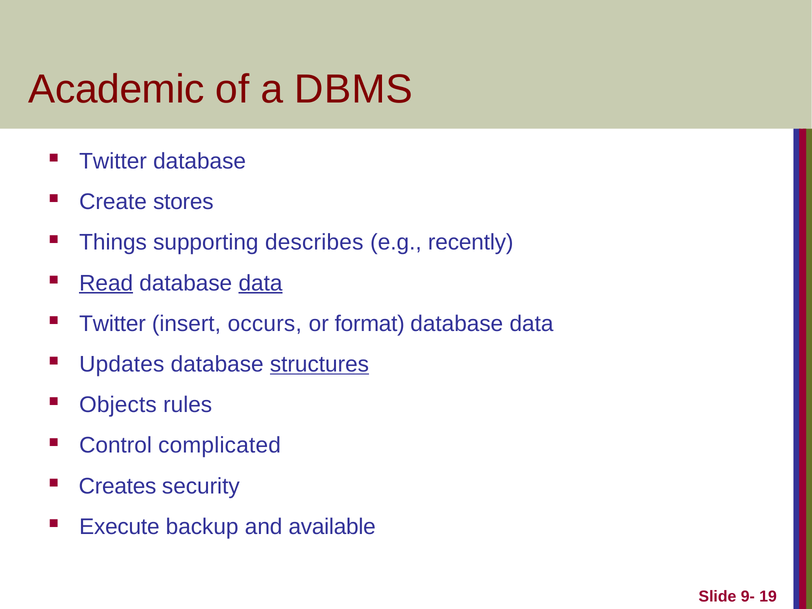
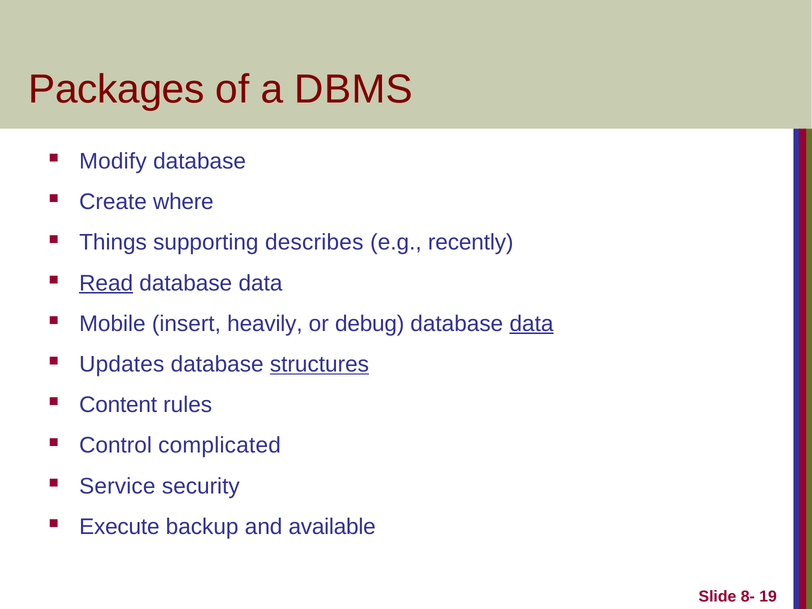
Academic: Academic -> Packages
Twitter at (113, 161): Twitter -> Modify
stores: stores -> where
data at (260, 283) underline: present -> none
Twitter at (113, 324): Twitter -> Mobile
occurs: occurs -> heavily
format: format -> debug
data at (531, 324) underline: none -> present
Objects: Objects -> Content
Creates: Creates -> Service
9-: 9- -> 8-
